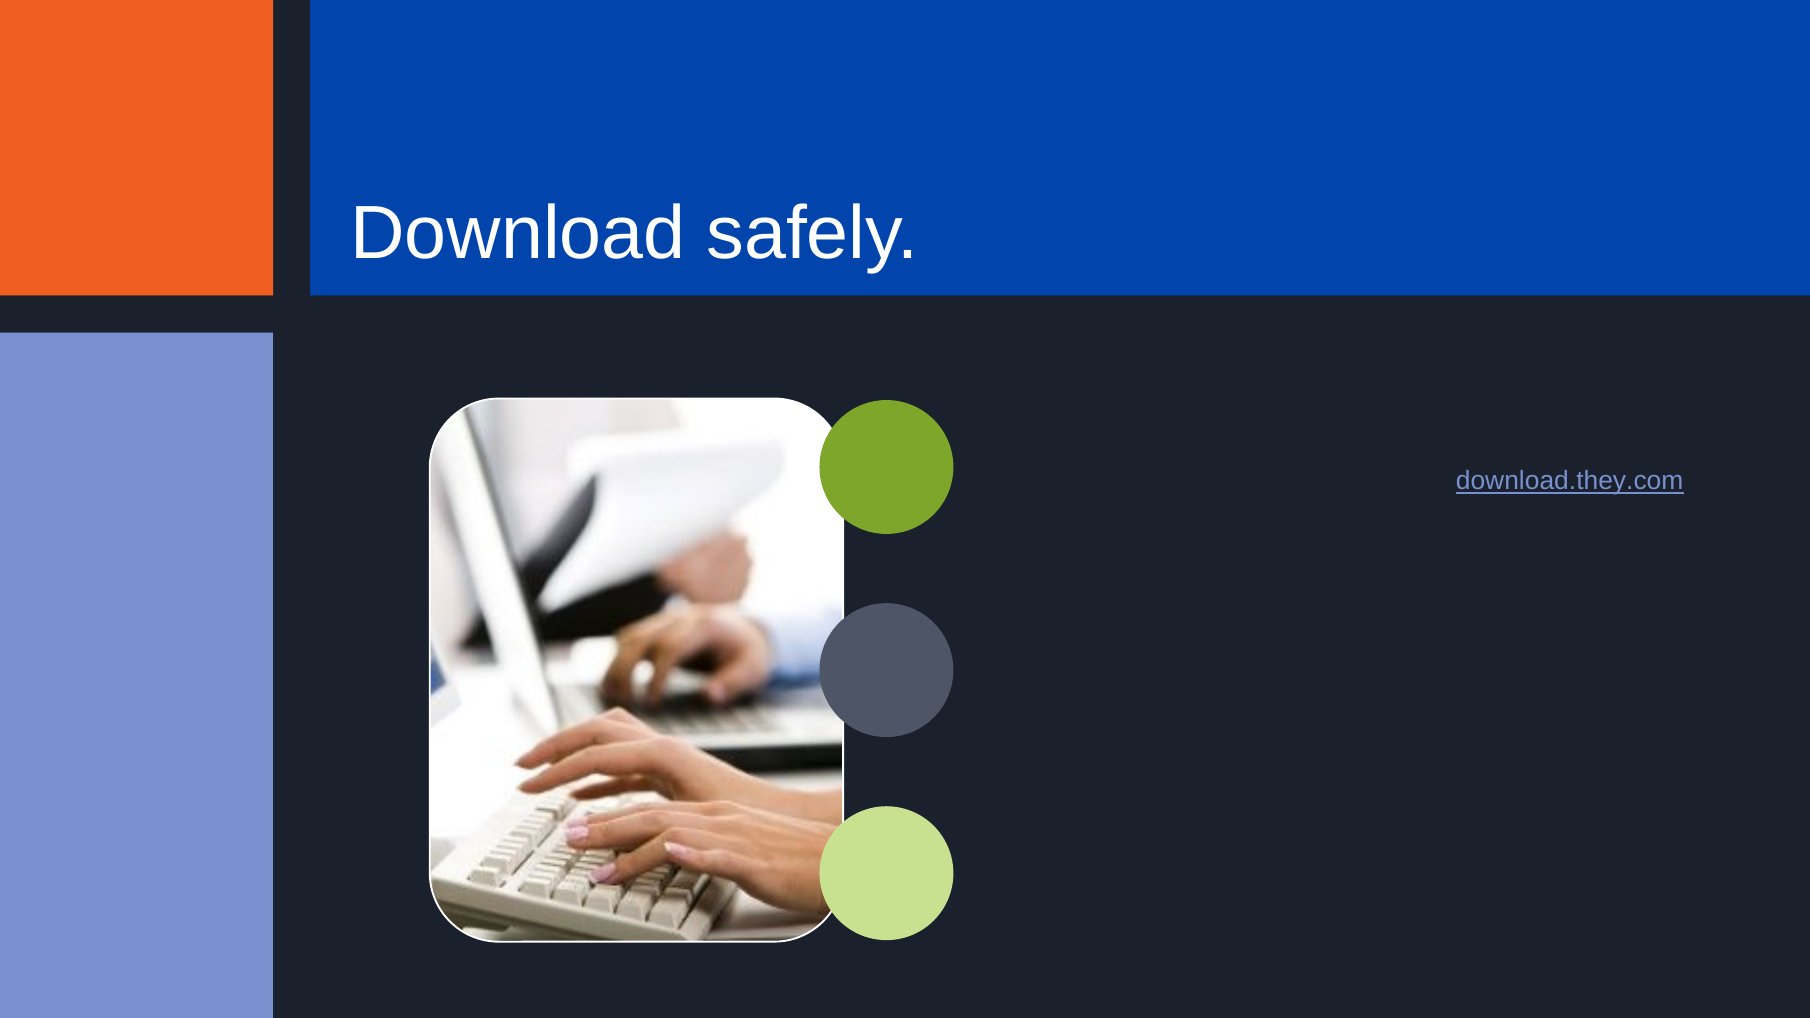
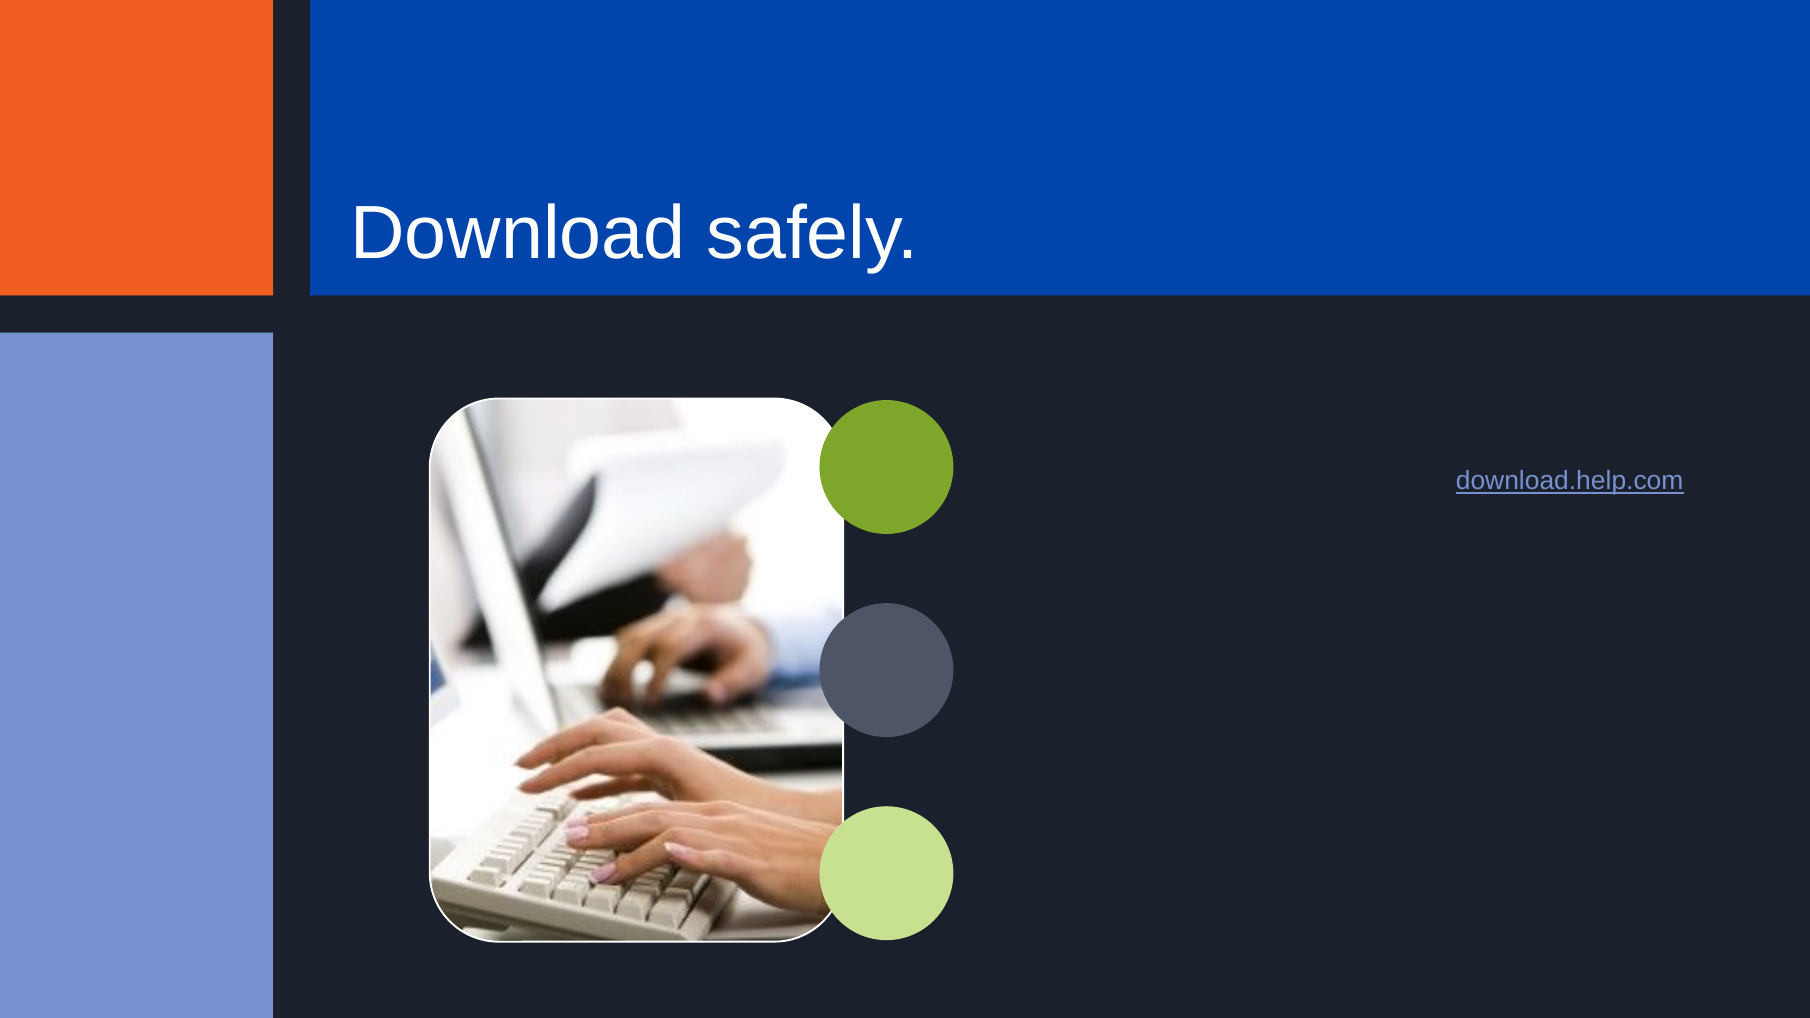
download.they.com: download.they.com -> download.help.com
